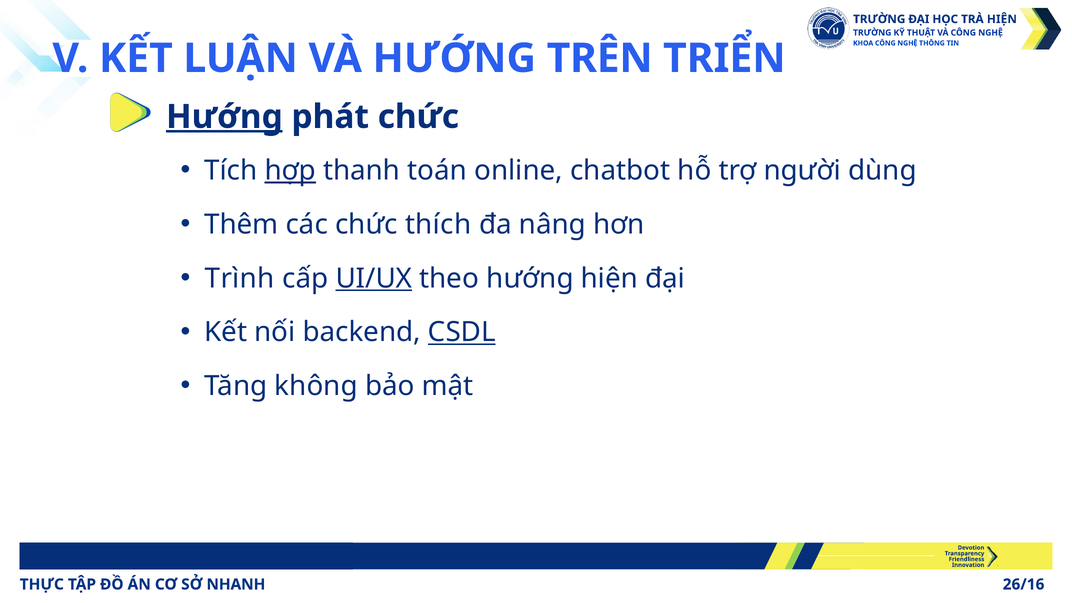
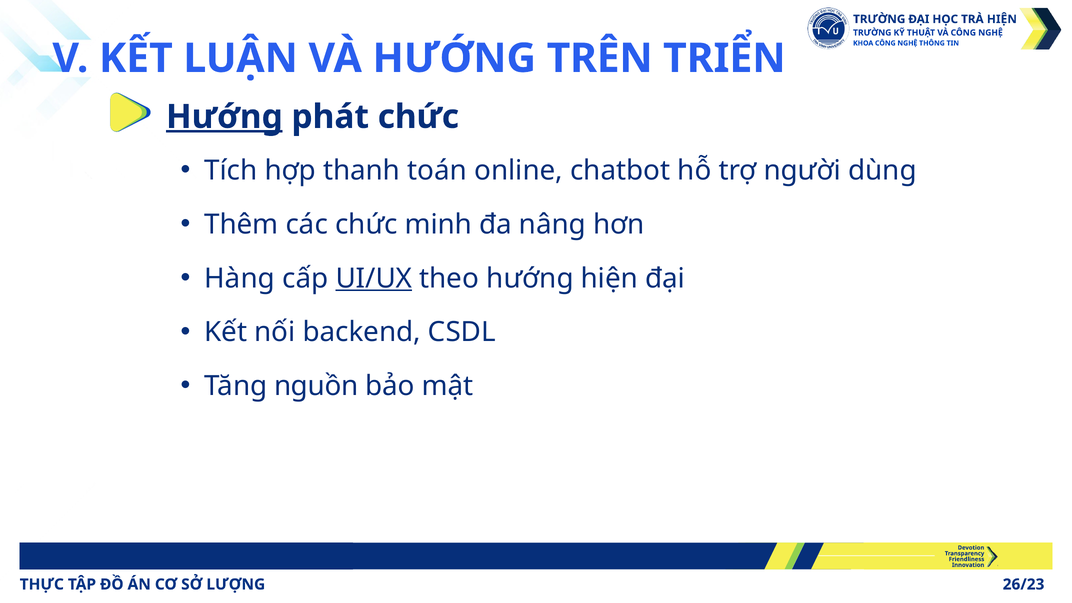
hợp underline: present -> none
thích: thích -> minh
Trình: Trình -> Hàng
CSDL underline: present -> none
không: không -> nguồn
NHANH: NHANH -> LƯỢNG
26/16: 26/16 -> 26/23
